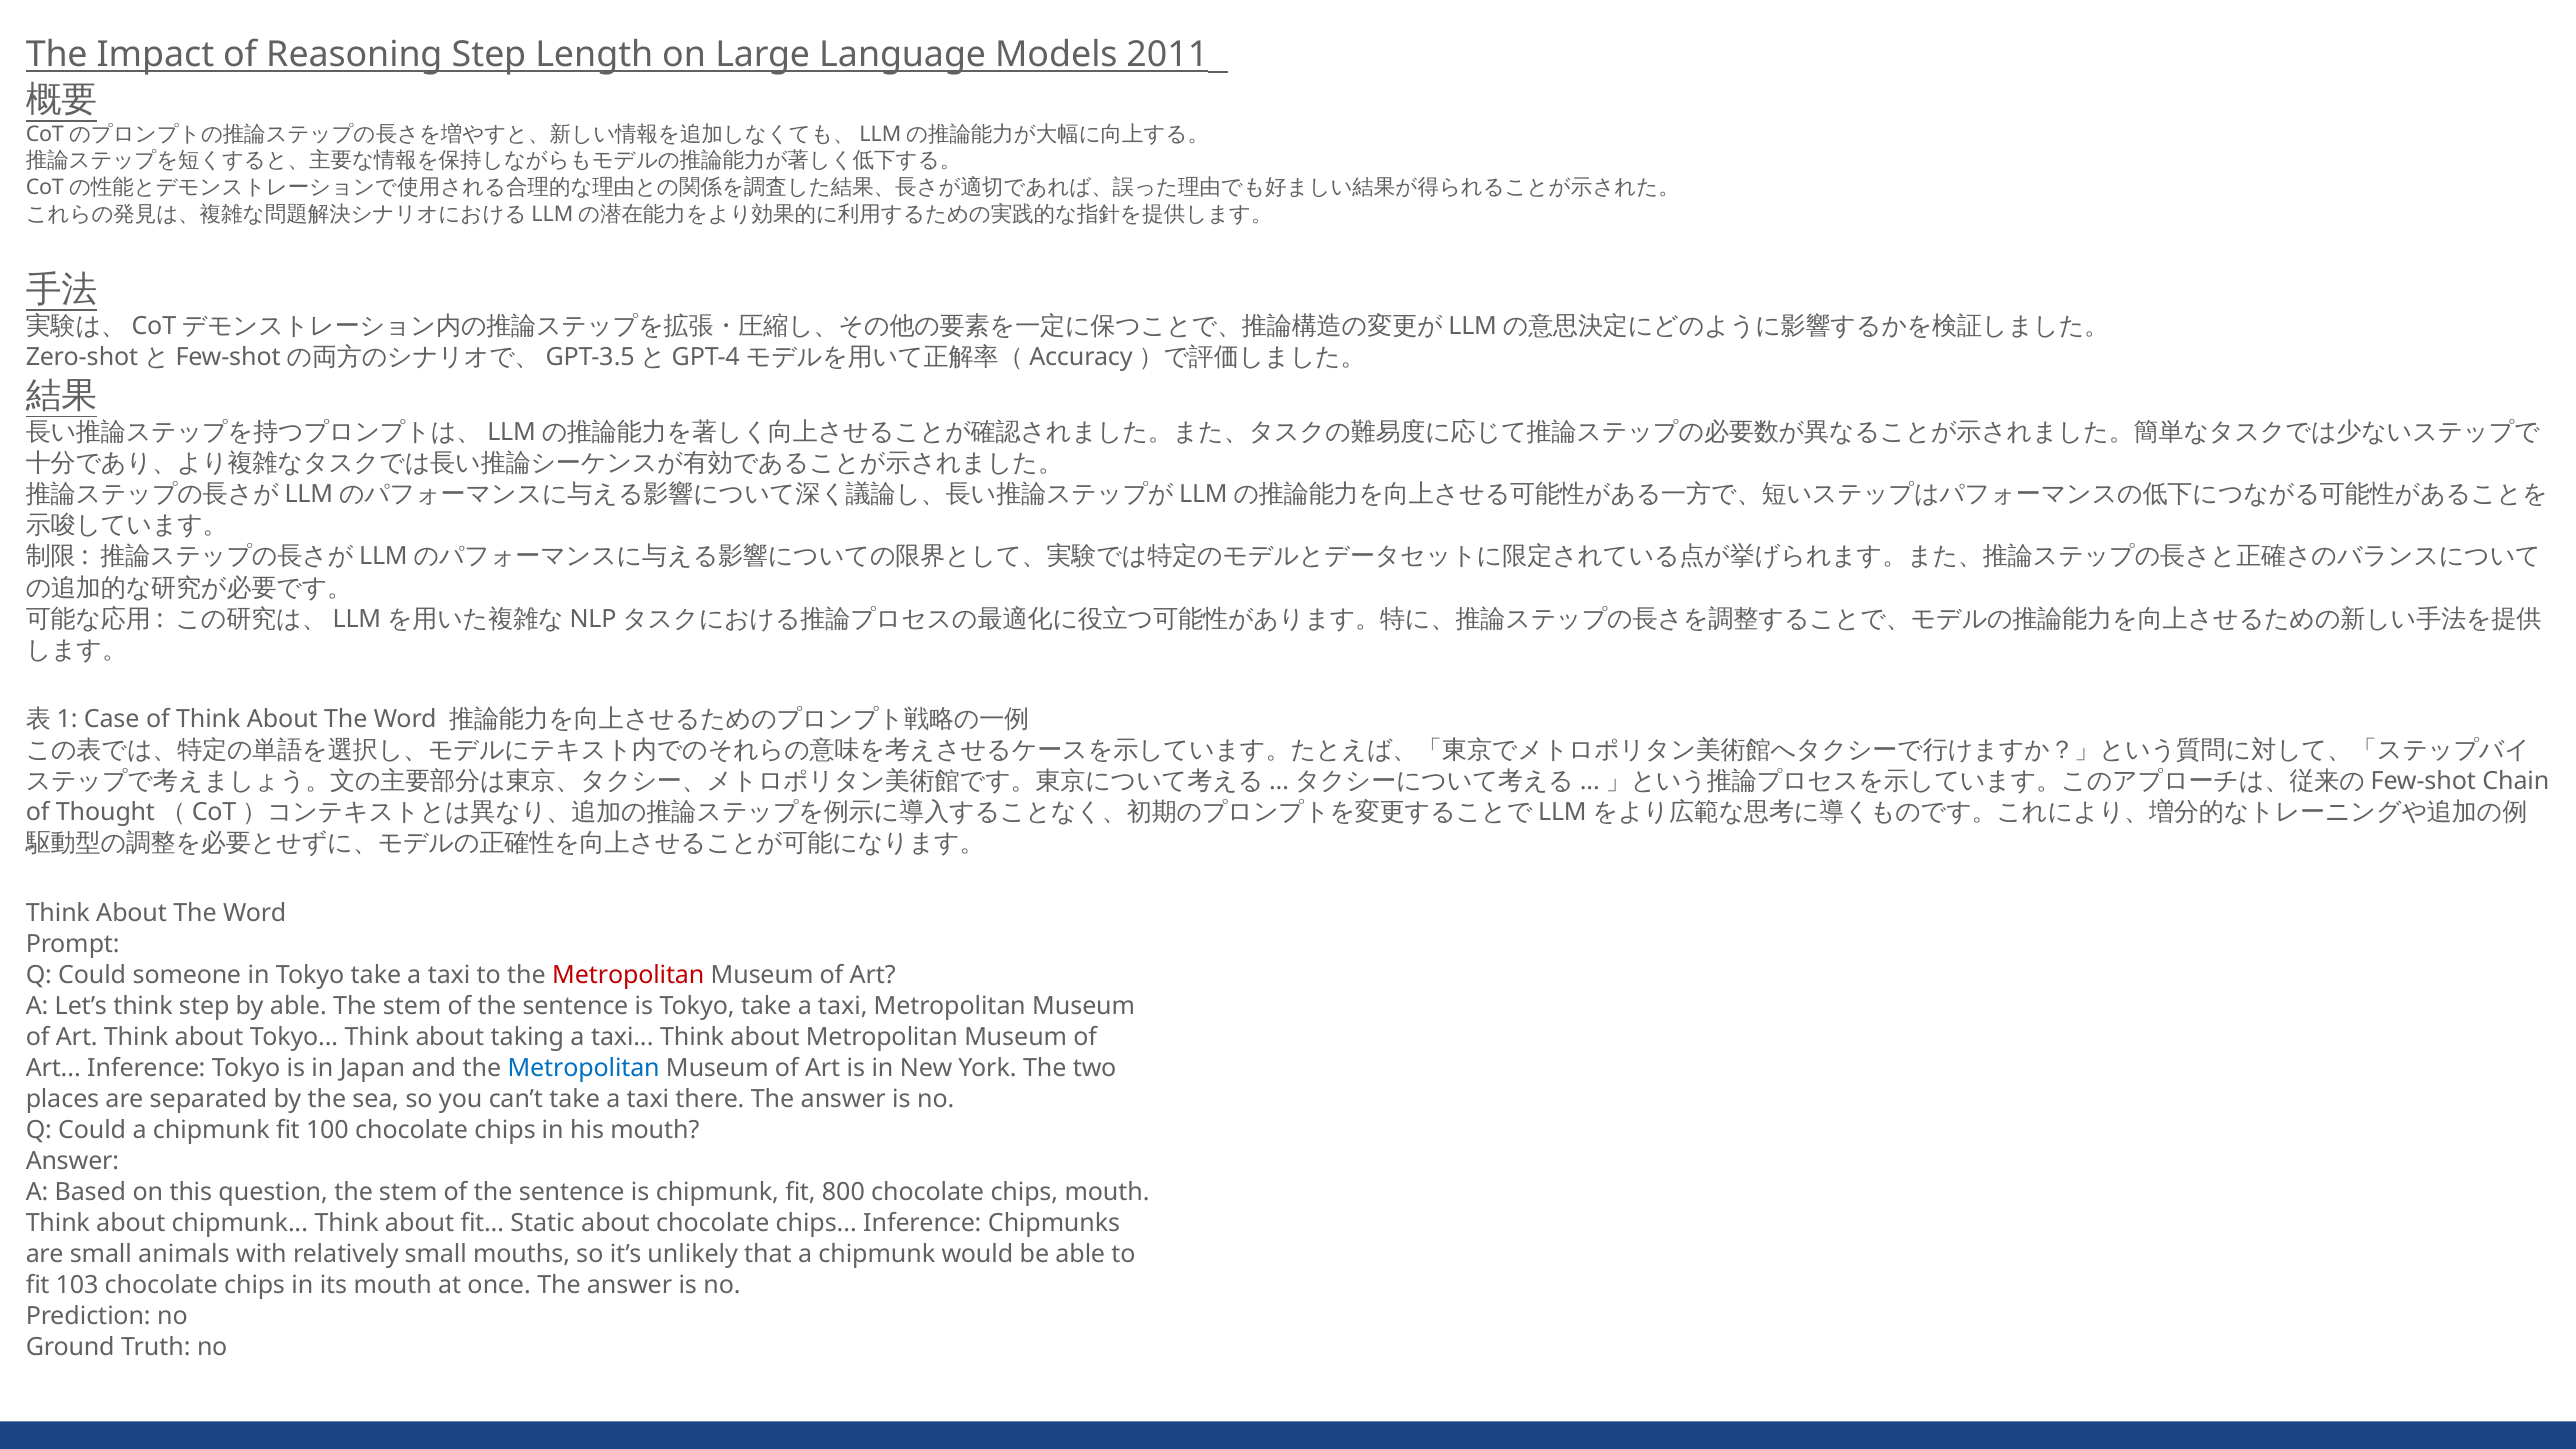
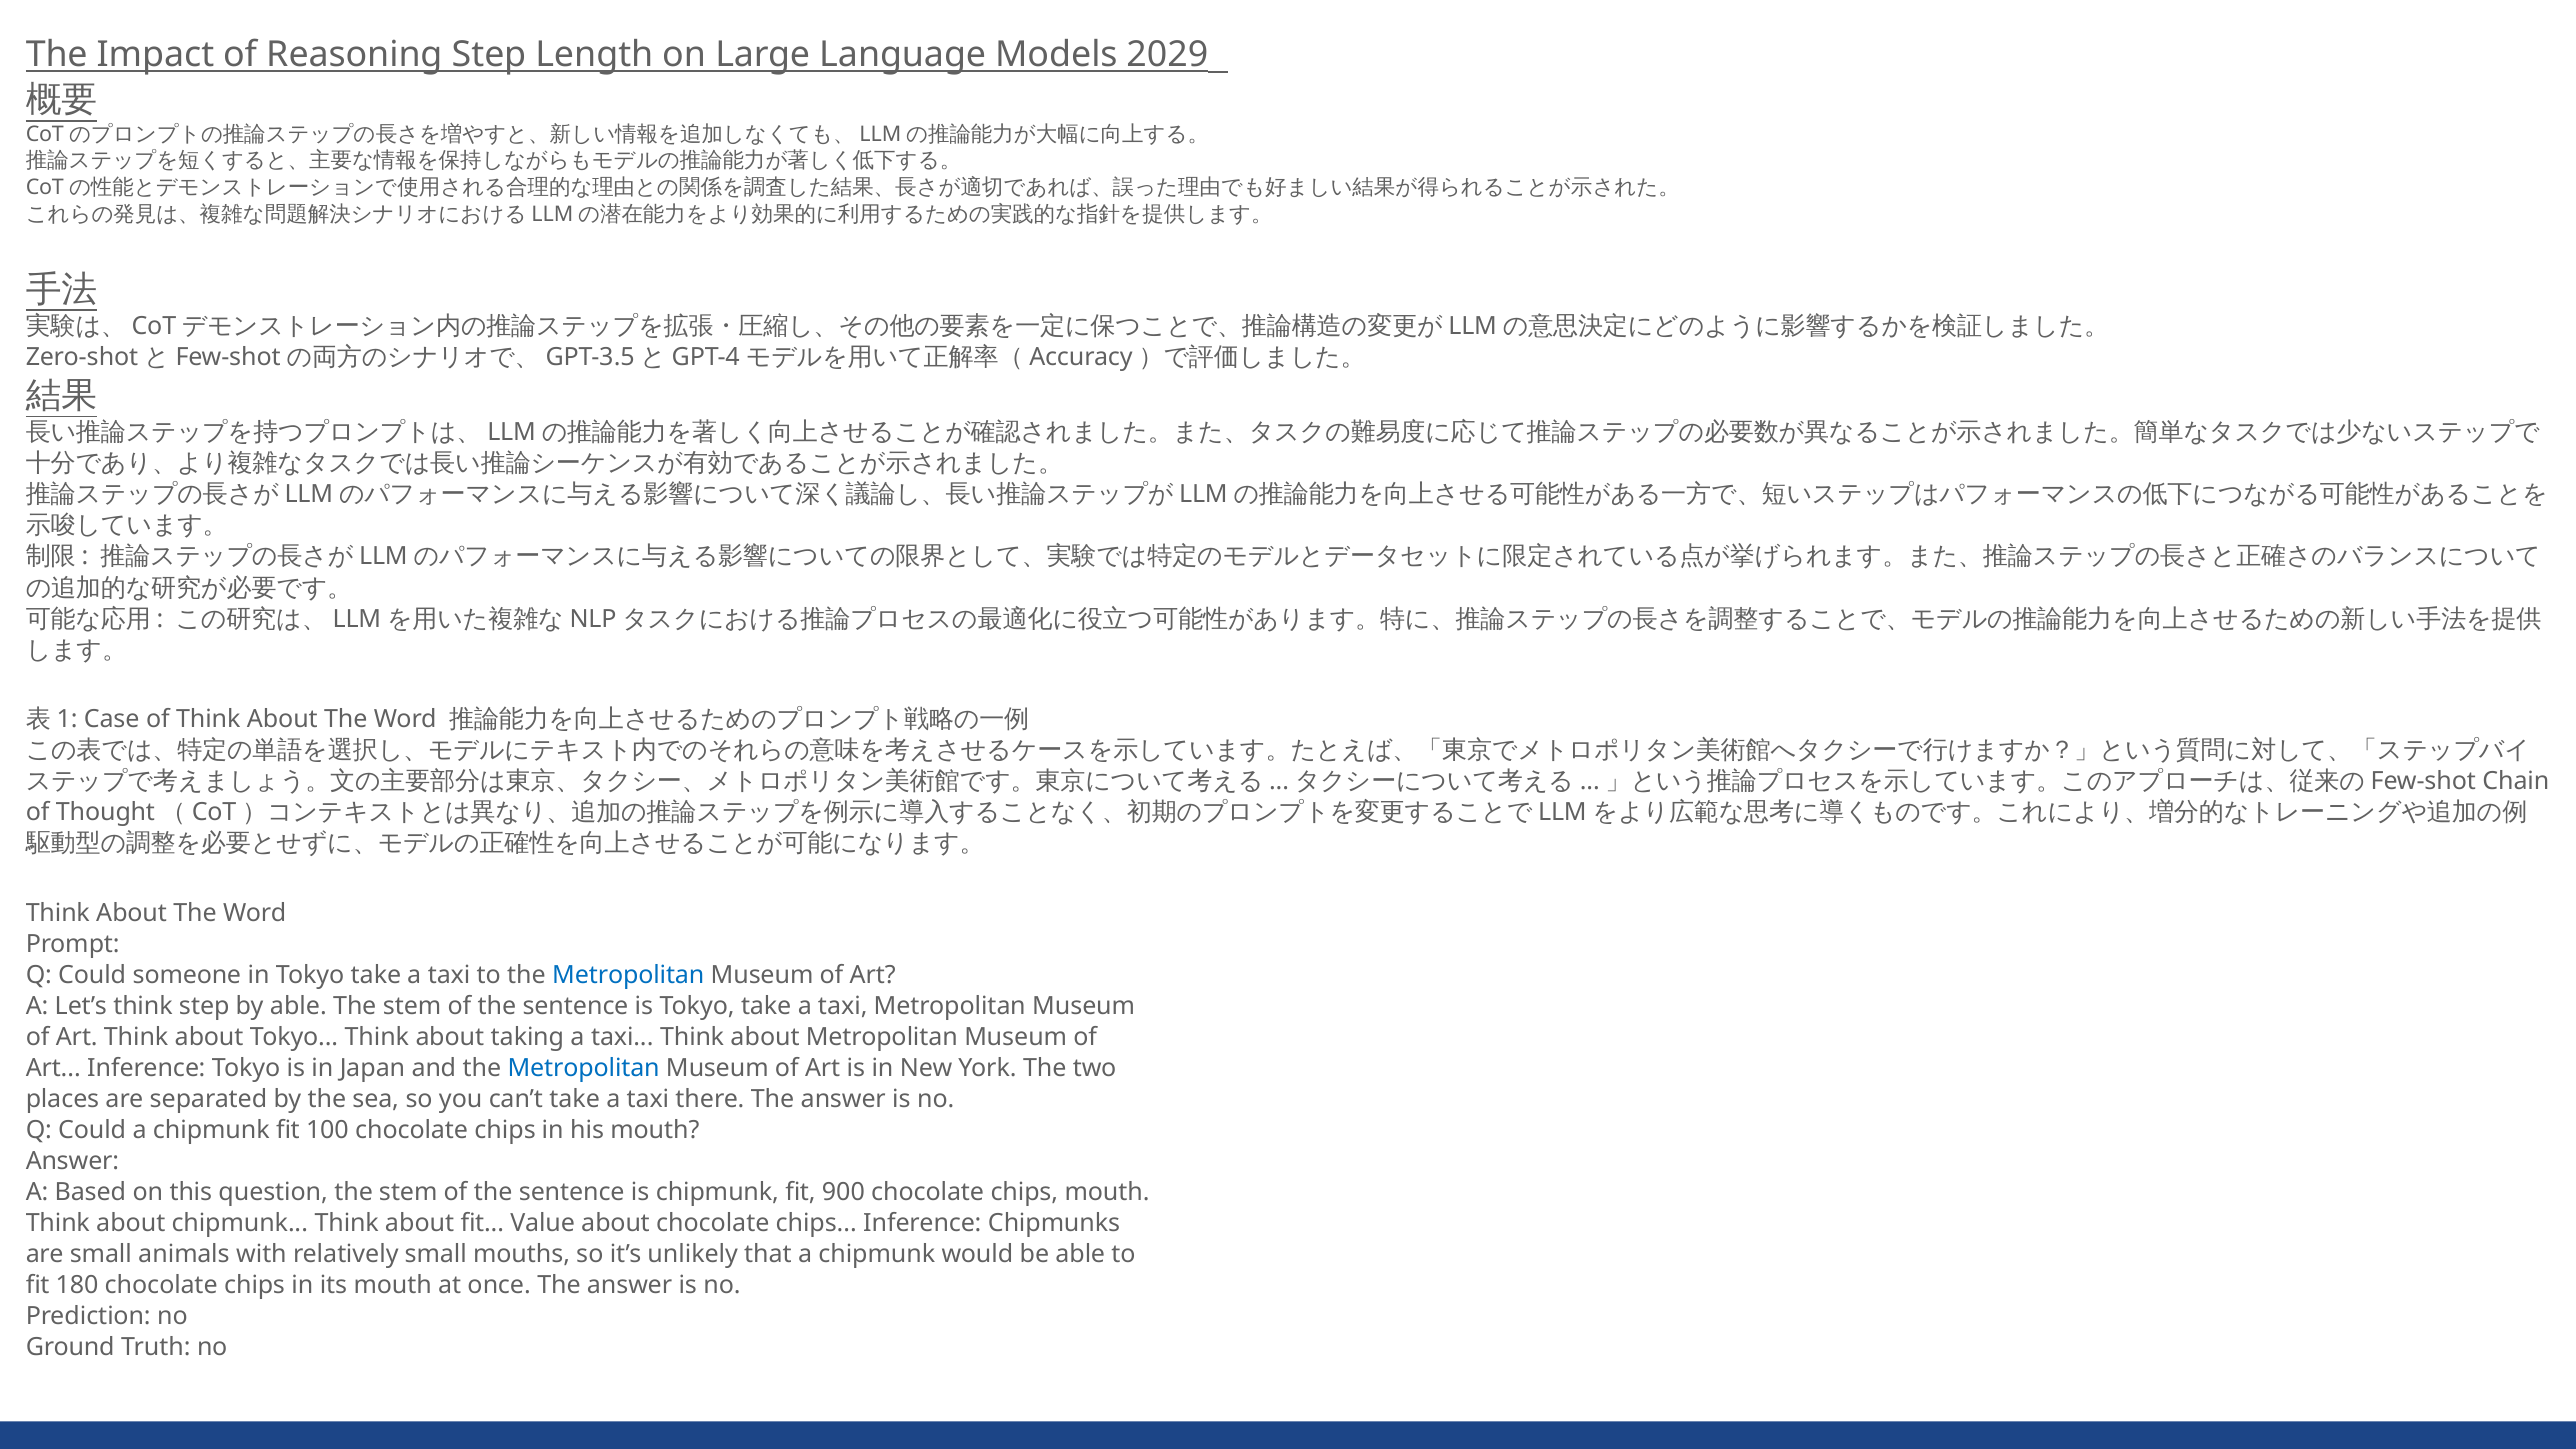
2011: 2011 -> 2029
Metropolitan at (628, 975) colour: red -> blue
800: 800 -> 900
Static: Static -> Value
103: 103 -> 180
